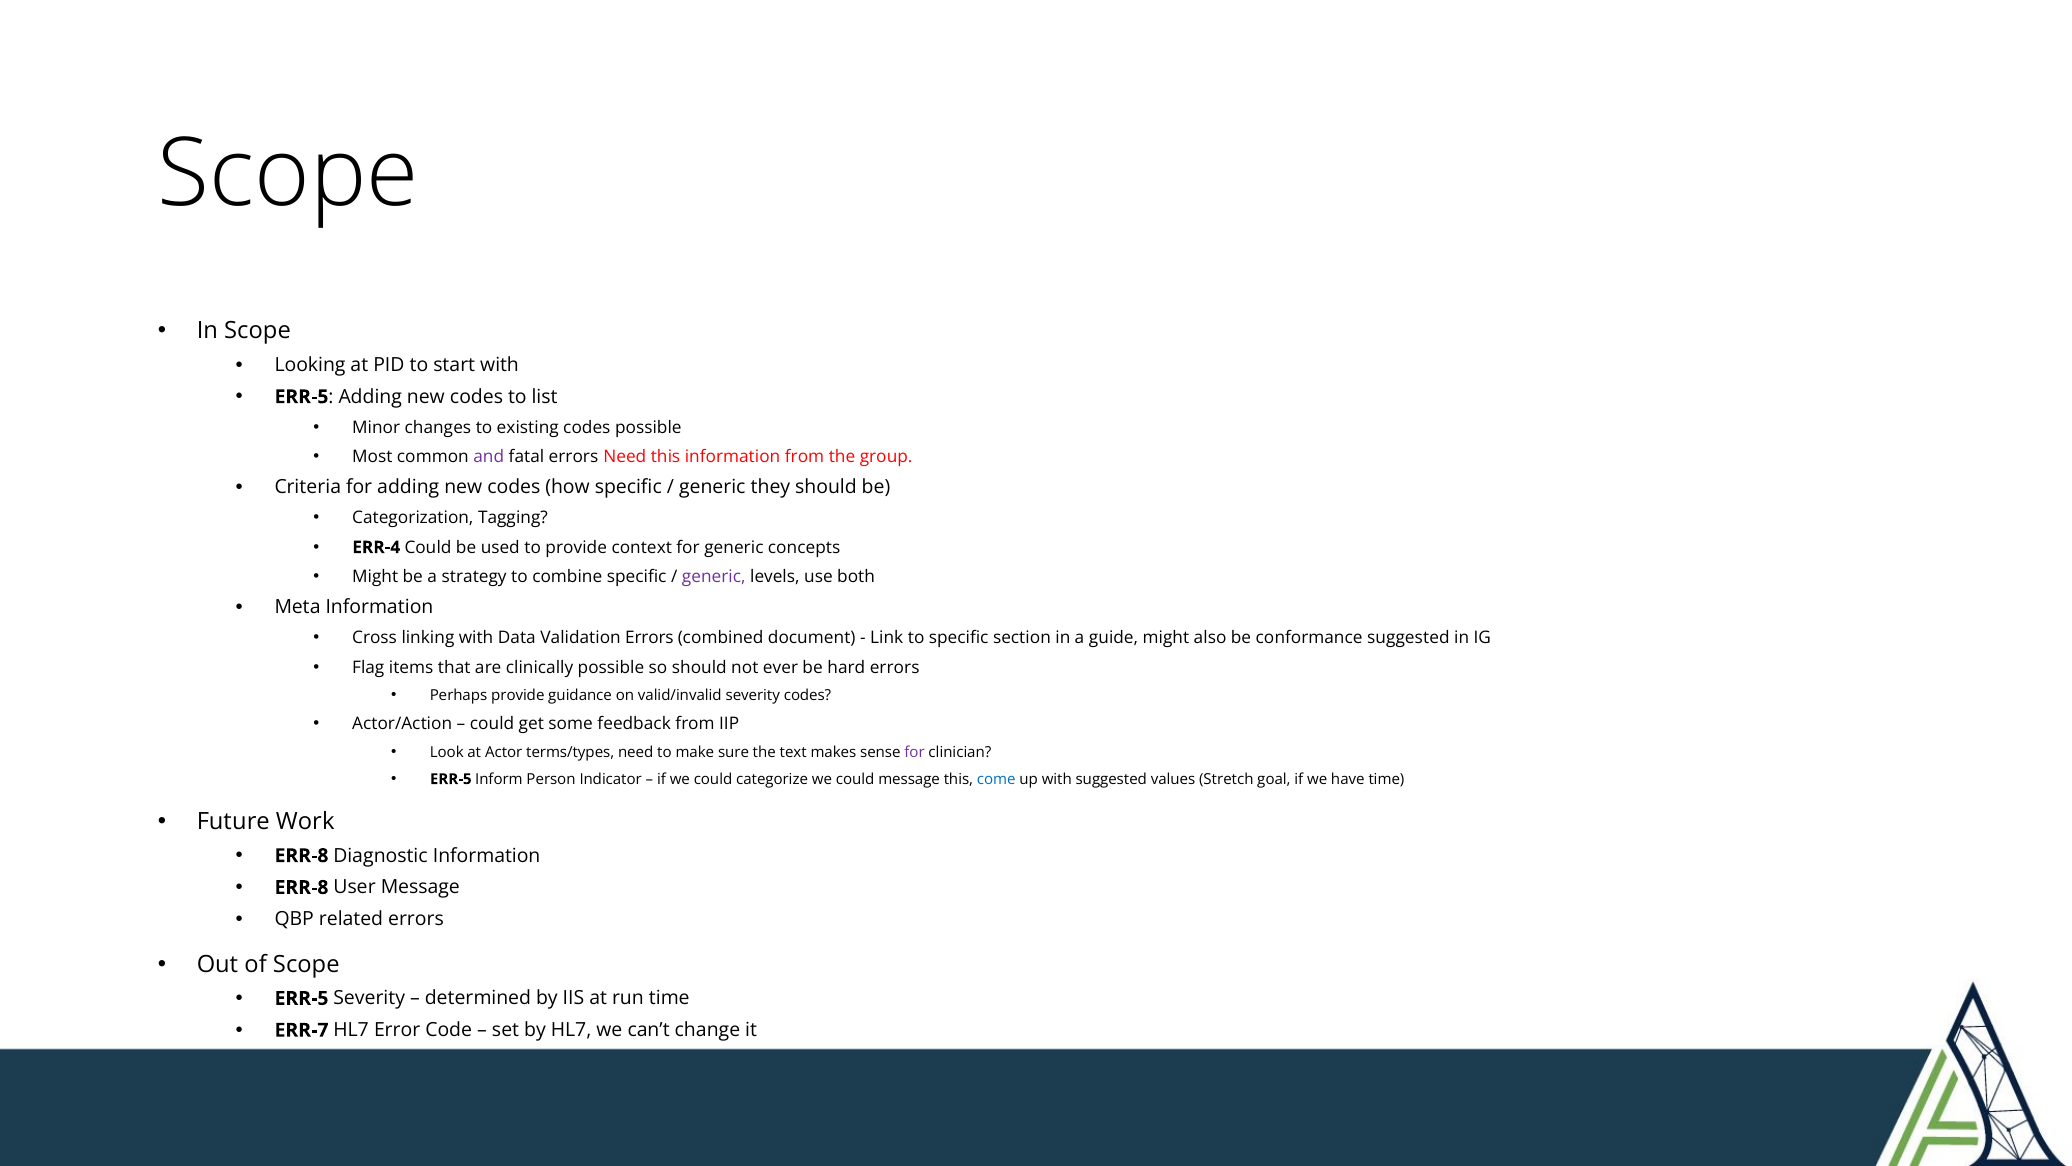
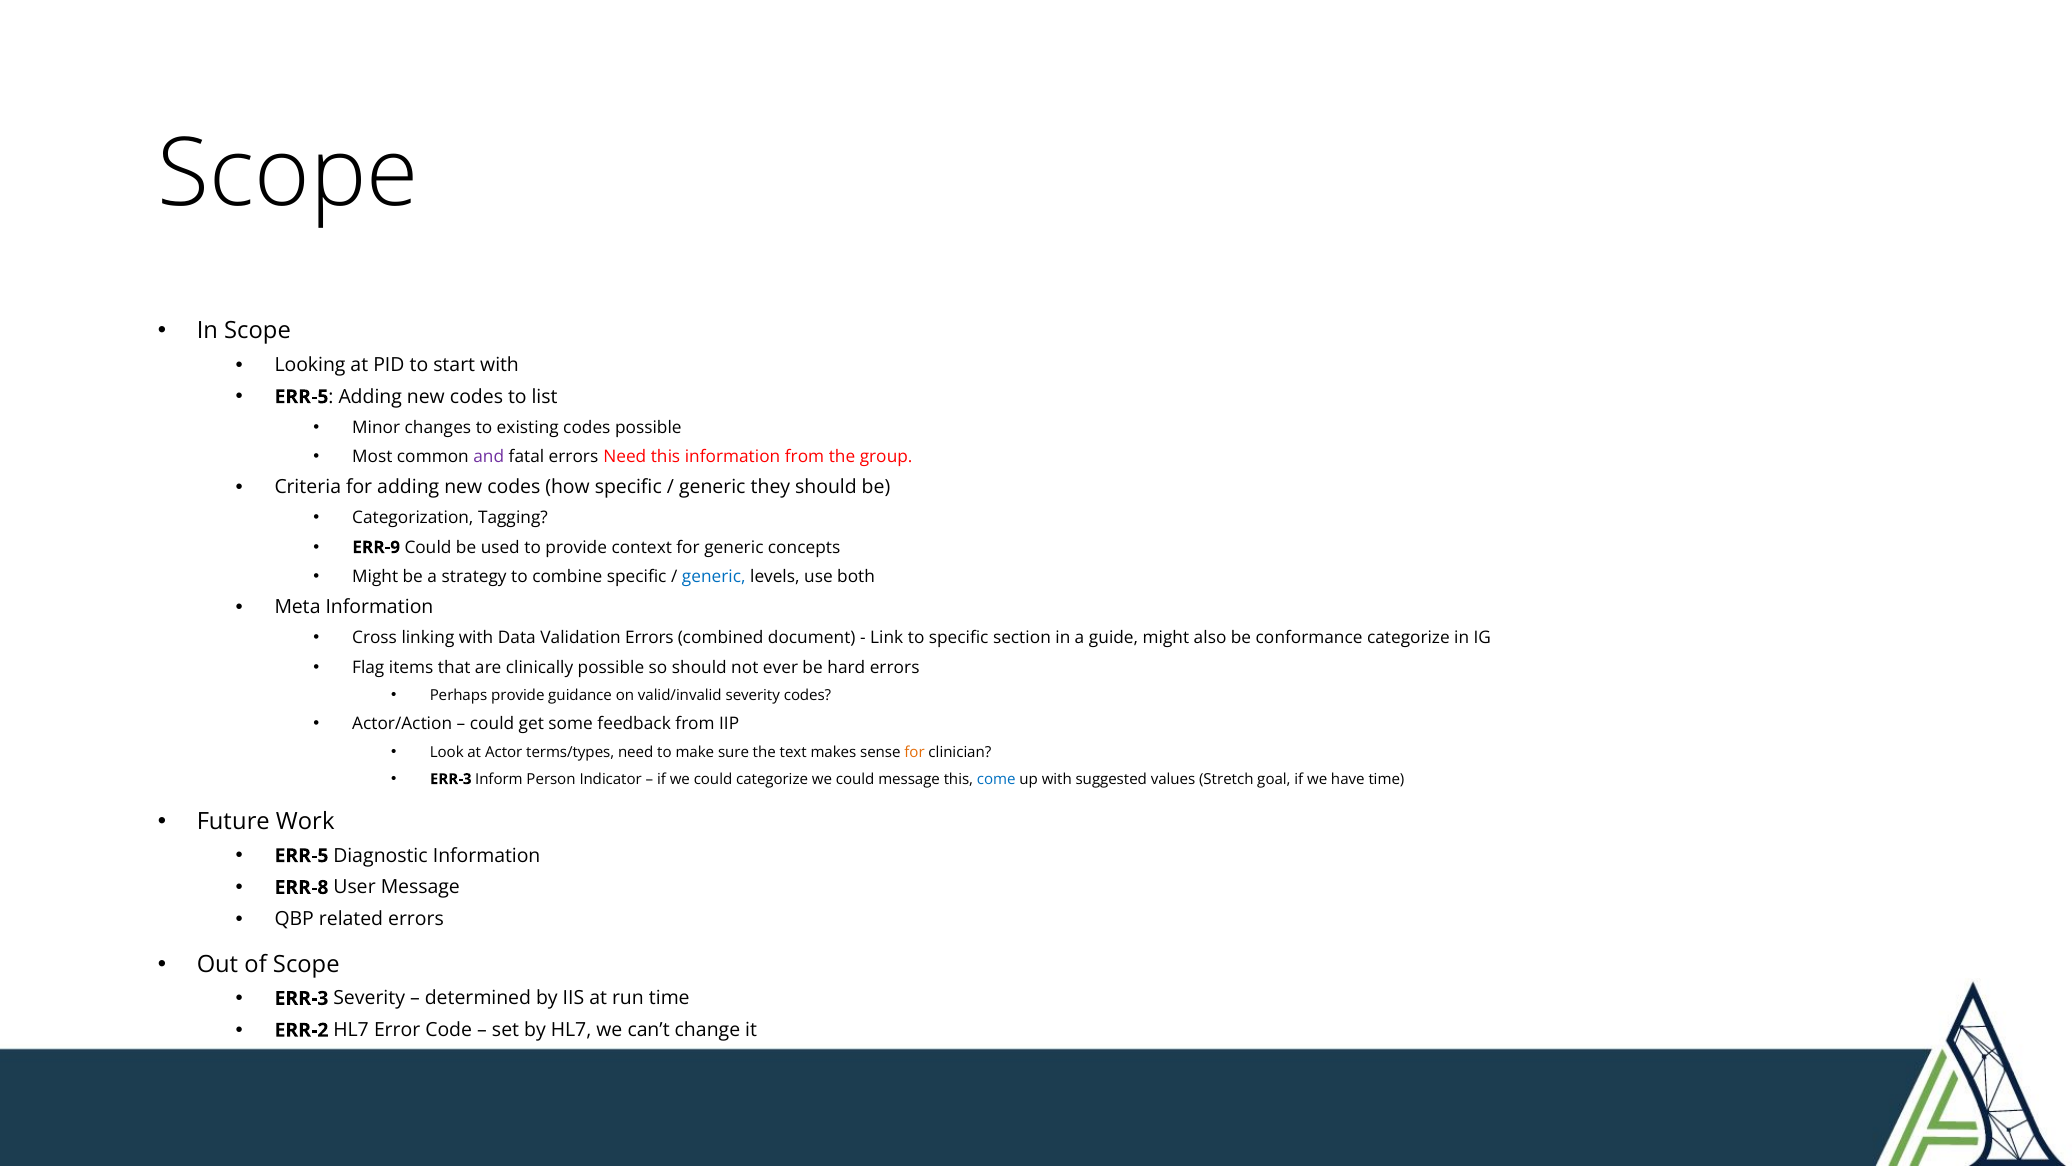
ERR-4: ERR-4 -> ERR-9
generic at (714, 577) colour: purple -> blue
conformance suggested: suggested -> categorize
for at (915, 752) colour: purple -> orange
ERR-5 at (451, 779): ERR-5 -> ERR-3
ERR-8 at (301, 855): ERR-8 -> ERR-5
ERR-5 at (301, 998): ERR-5 -> ERR-3
ERR-7: ERR-7 -> ERR-2
